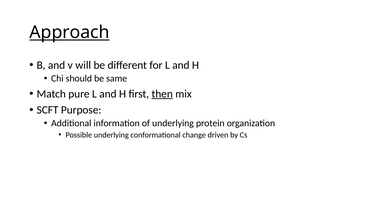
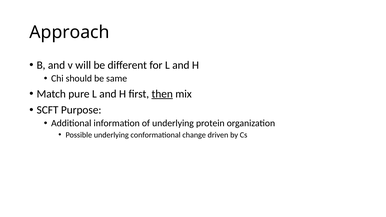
Approach underline: present -> none
